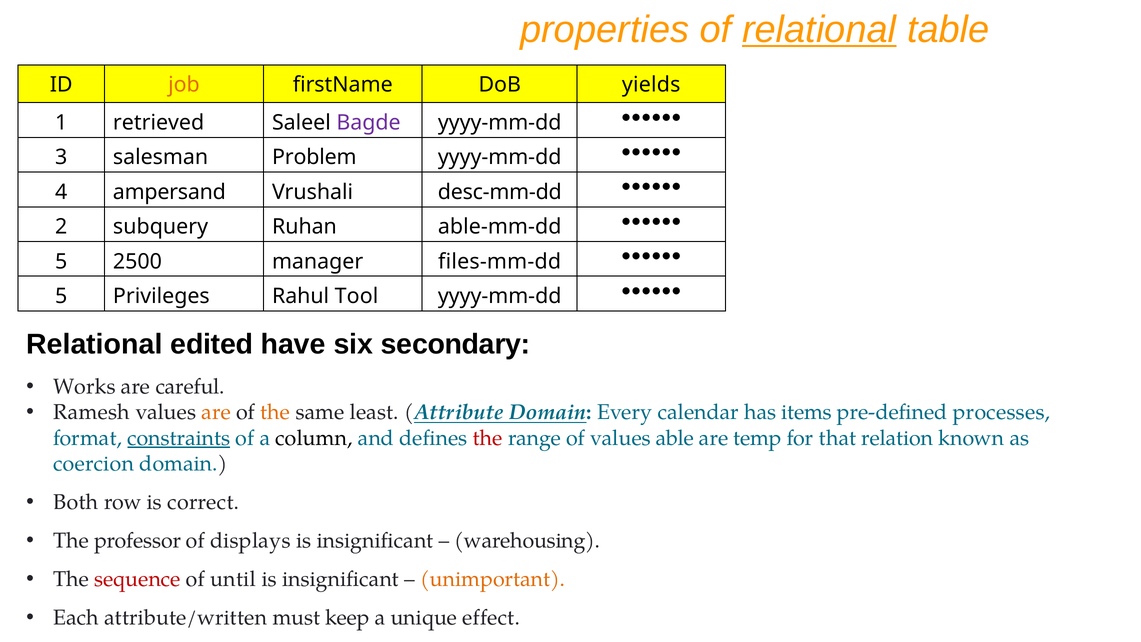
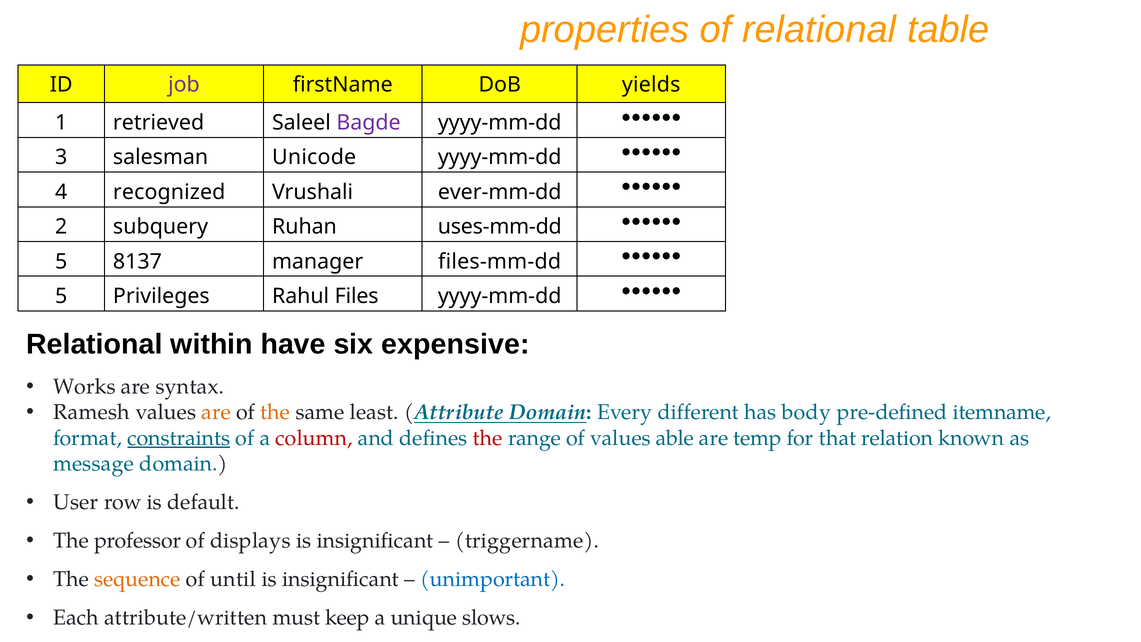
relational at (819, 30) underline: present -> none
job colour: orange -> purple
Problem: Problem -> Unicode
ampersand: ampersand -> recognized
desc-mm-dd: desc-mm-dd -> ever-mm-dd
able-mm-dd: able-mm-dd -> uses-mm-dd
2500: 2500 -> 8137
Tool: Tool -> Files
edited: edited -> within
secondary: secondary -> expensive
careful: careful -> syntax
calendar: calendar -> different
items: items -> body
processes: processes -> itemname
column colour: black -> red
coercion: coercion -> message
Both: Both -> User
correct: correct -> default
warehousing: warehousing -> triggername
sequence colour: red -> orange
unimportant colour: orange -> blue
effect: effect -> slows
